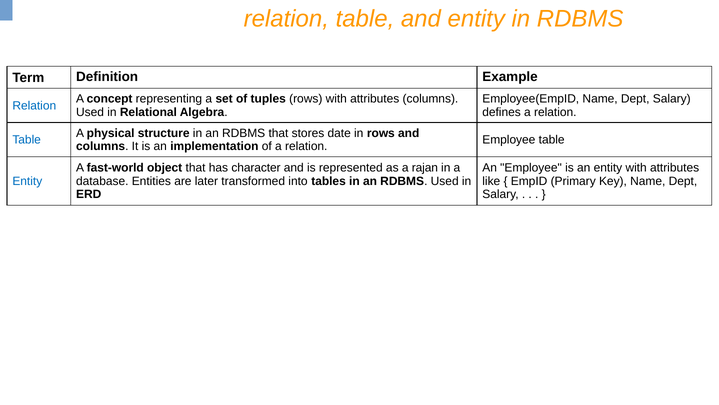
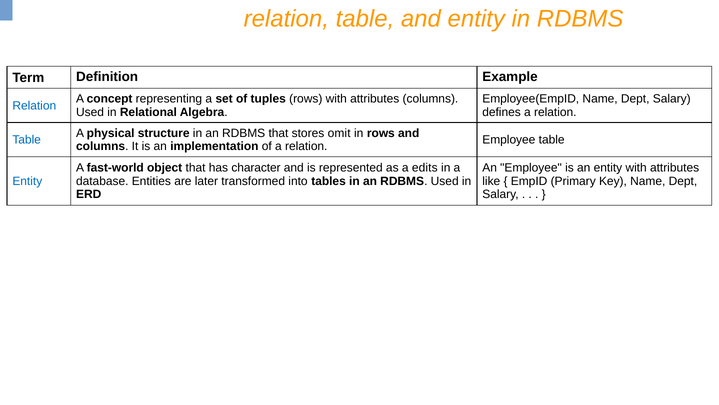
date: date -> omit
rajan: rajan -> edits
